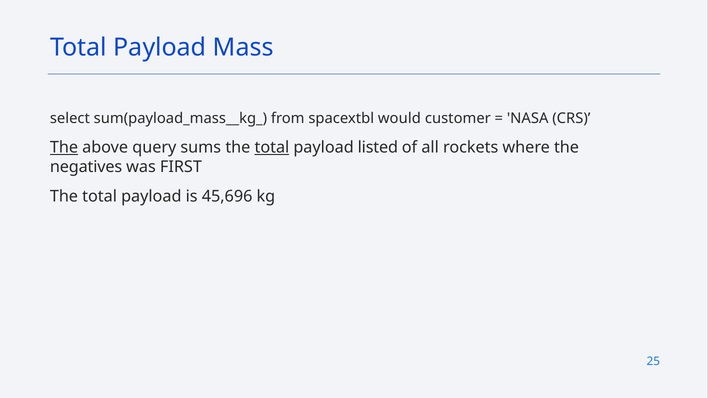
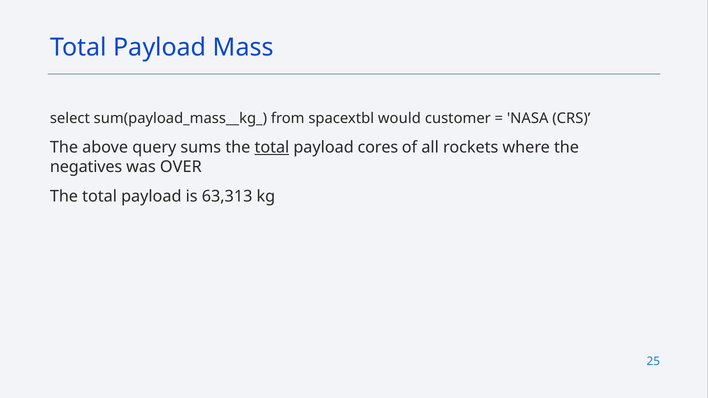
The at (64, 148) underline: present -> none
listed: listed -> cores
FIRST: FIRST -> OVER
45,696: 45,696 -> 63,313
